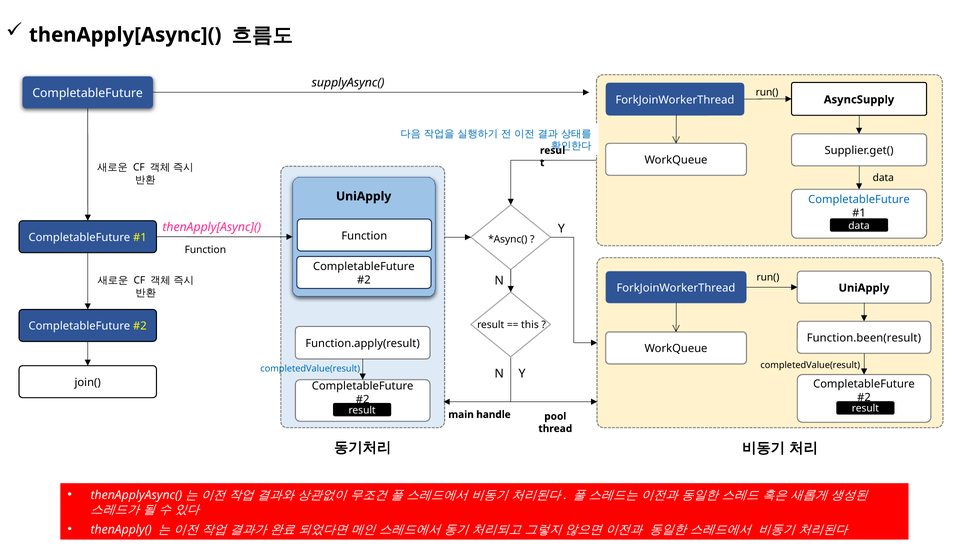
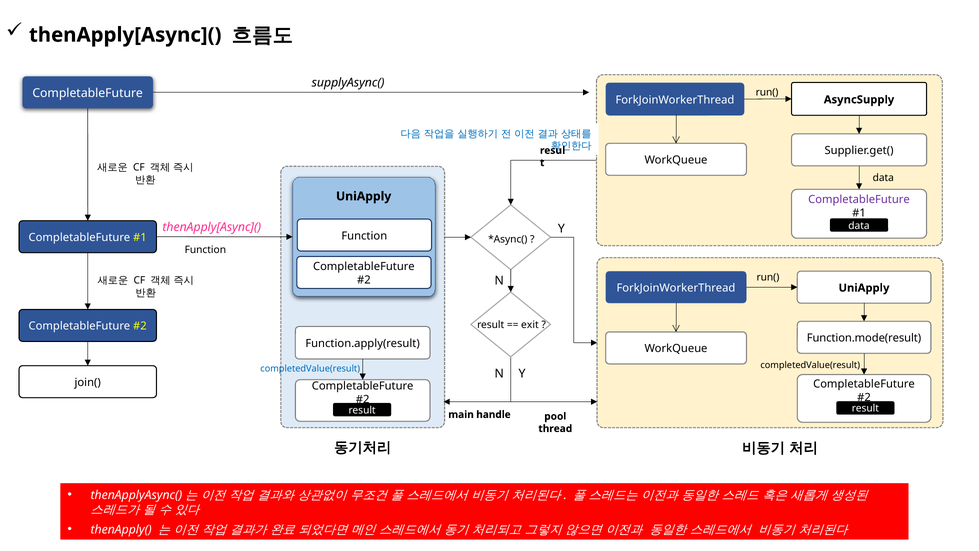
CompletableFuture at (859, 199) colour: blue -> purple
this: this -> exit
Function.been(result: Function.been(result -> Function.mode(result
